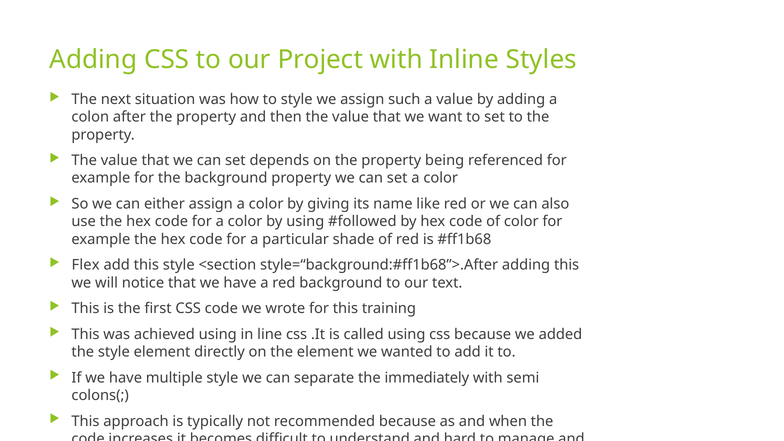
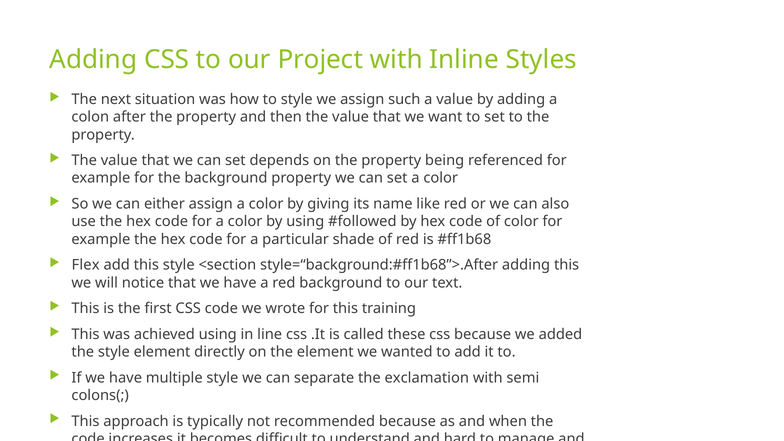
called using: using -> these
immediately: immediately -> exclamation
